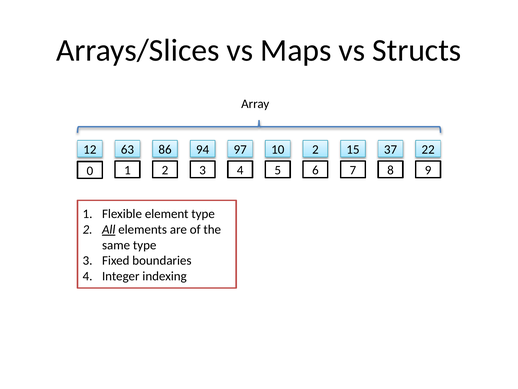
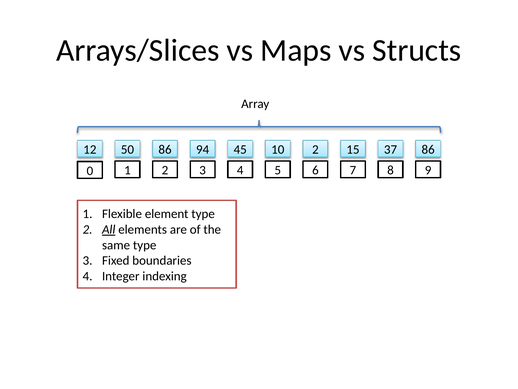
63: 63 -> 50
97: 97 -> 45
37 22: 22 -> 86
